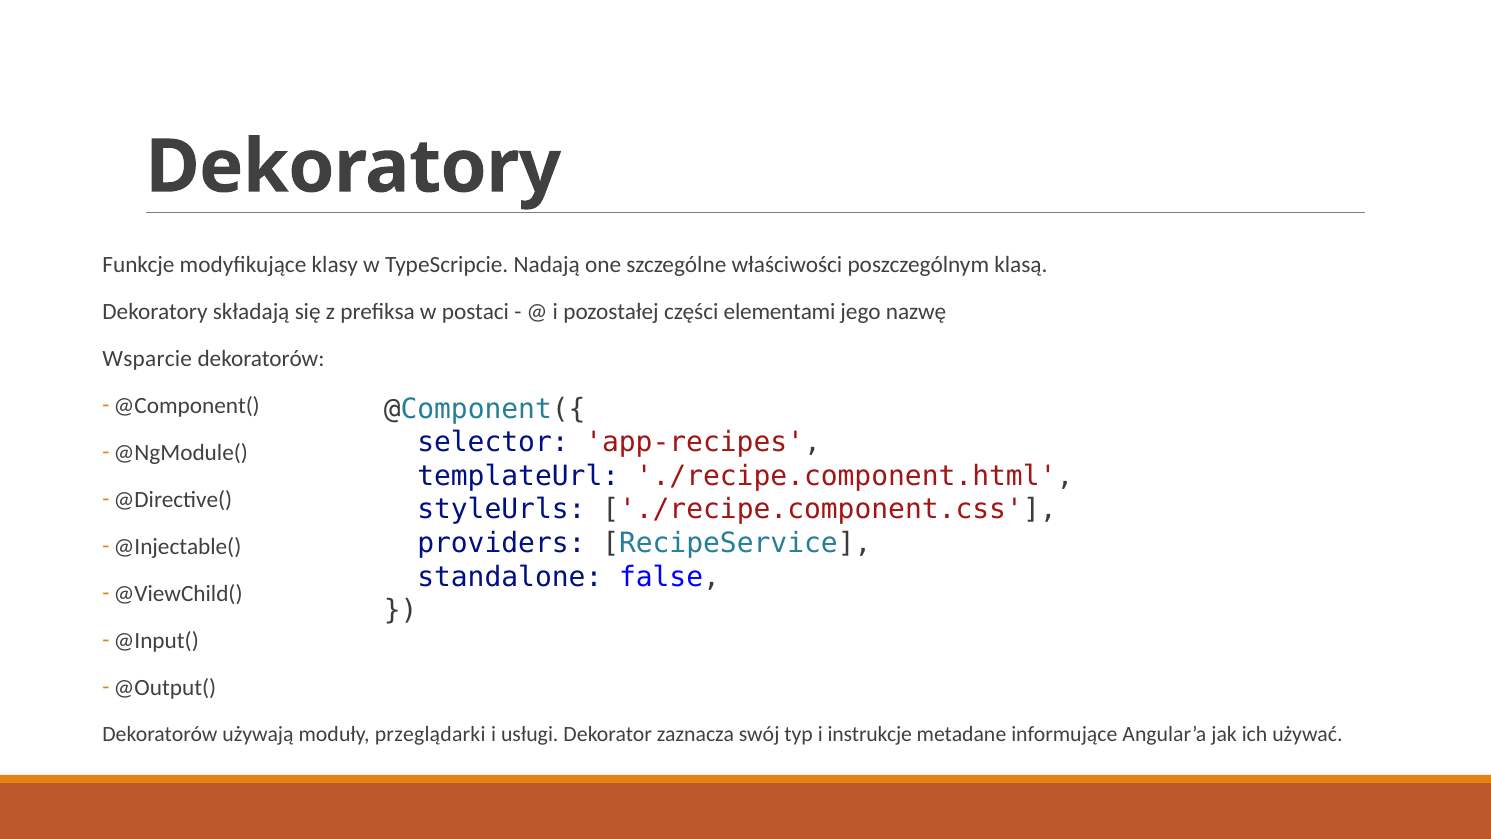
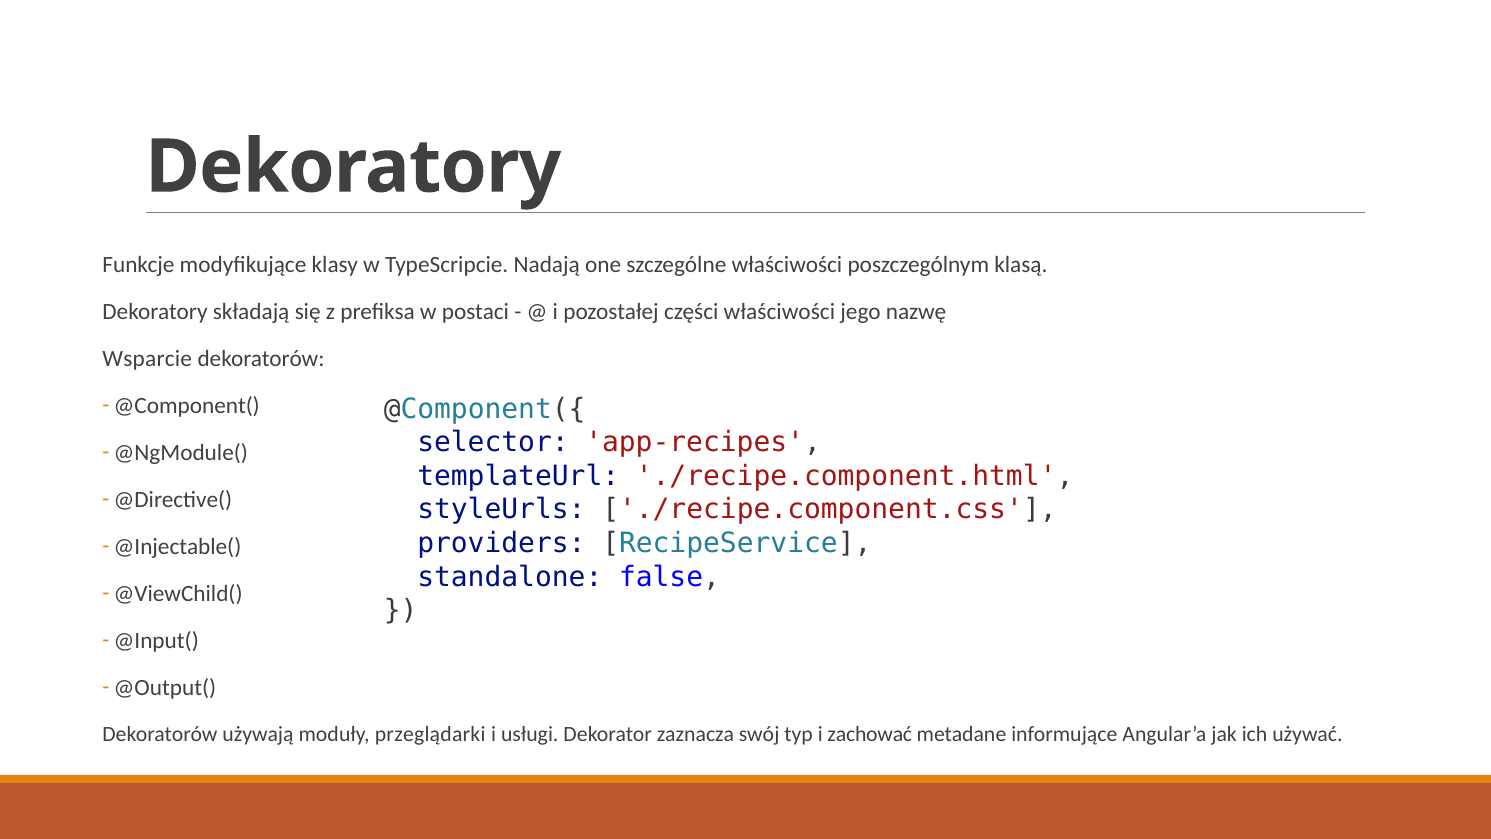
części elementami: elementami -> właściwości
instrukcje: instrukcje -> zachować
